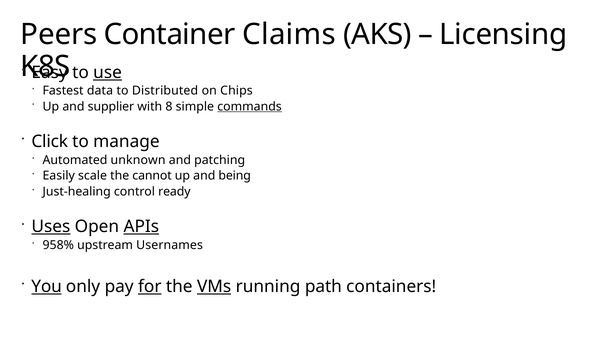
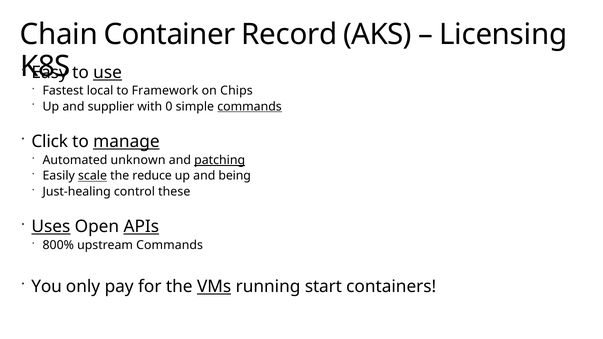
Peers: Peers -> Chain
Claims: Claims -> Record
data: data -> local
Distributed: Distributed -> Framework
8: 8 -> 0
manage underline: none -> present
patching underline: none -> present
scale underline: none -> present
cannot: cannot -> reduce
ready: ready -> these
958%: 958% -> 800%
upstream Usernames: Usernames -> Commands
You underline: present -> none
for underline: present -> none
path: path -> start
